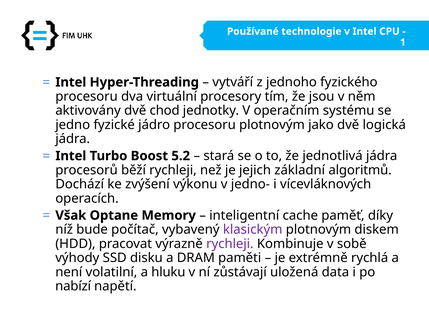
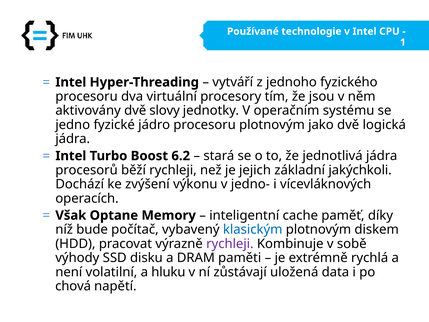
chod: chod -> slovy
5.2: 5.2 -> 6.2
algoritmů: algoritmů -> jakýchkoli
klasickým colour: purple -> blue
nabízí: nabízí -> chová
